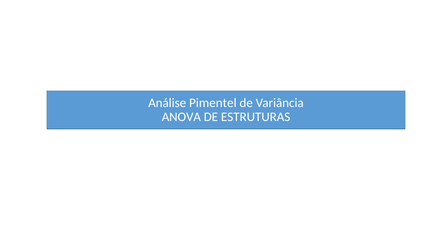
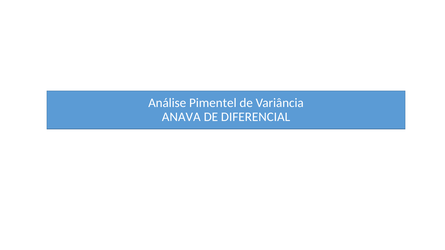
ANOVA: ANOVA -> ANAVA
ESTRUTURAS: ESTRUTURAS -> DIFERENCIAL
